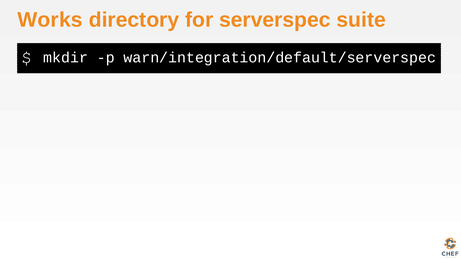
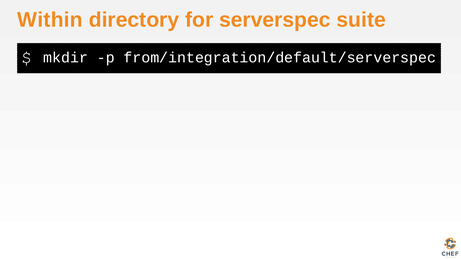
Works: Works -> Within
warn/integration/default/serverspec: warn/integration/default/serverspec -> from/integration/default/serverspec
